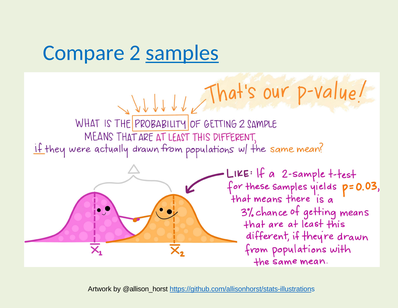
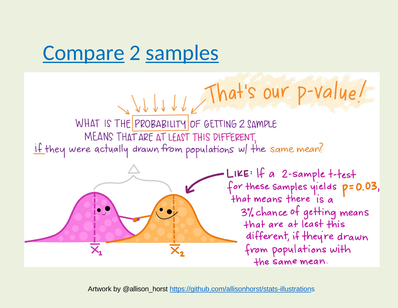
Compare underline: none -> present
